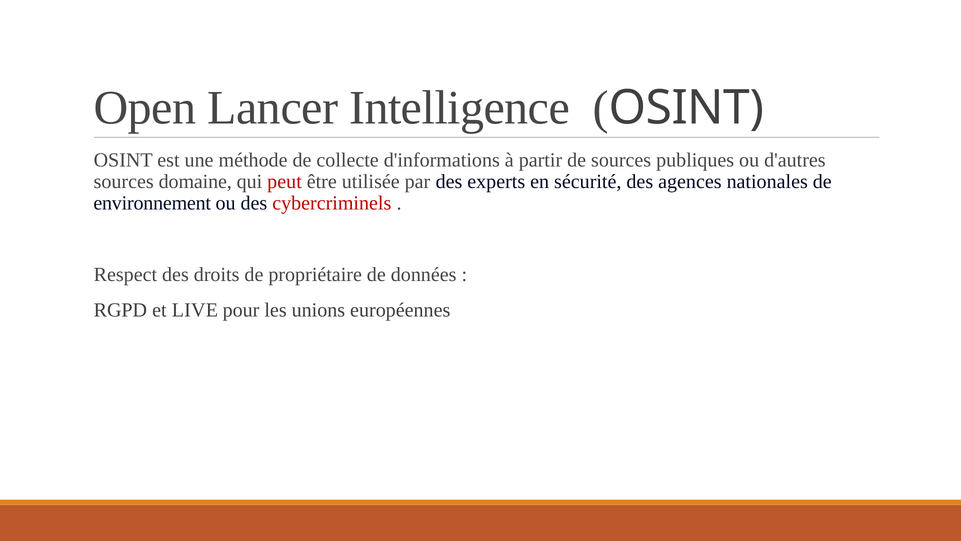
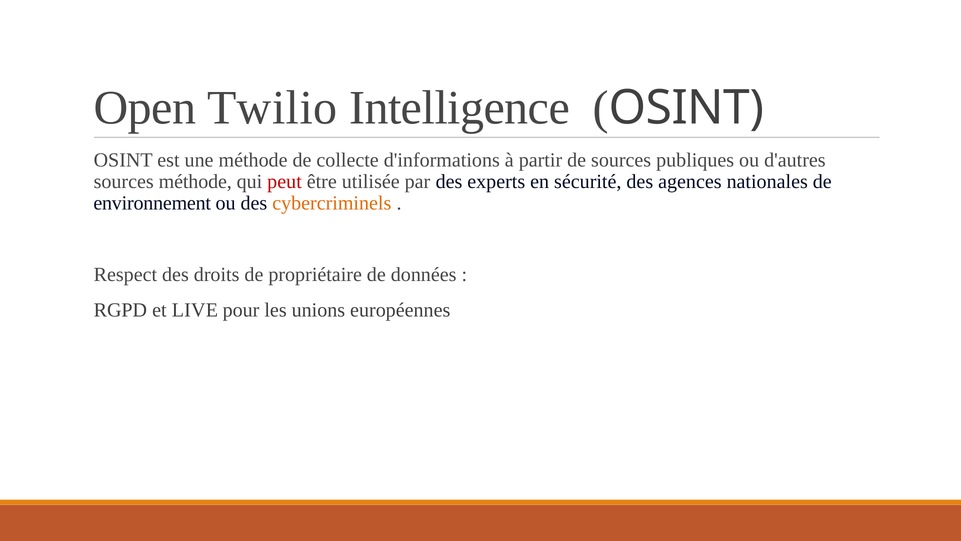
Lancer: Lancer -> Twilio
sources domaine: domaine -> méthode
cybercriminels colour: red -> orange
